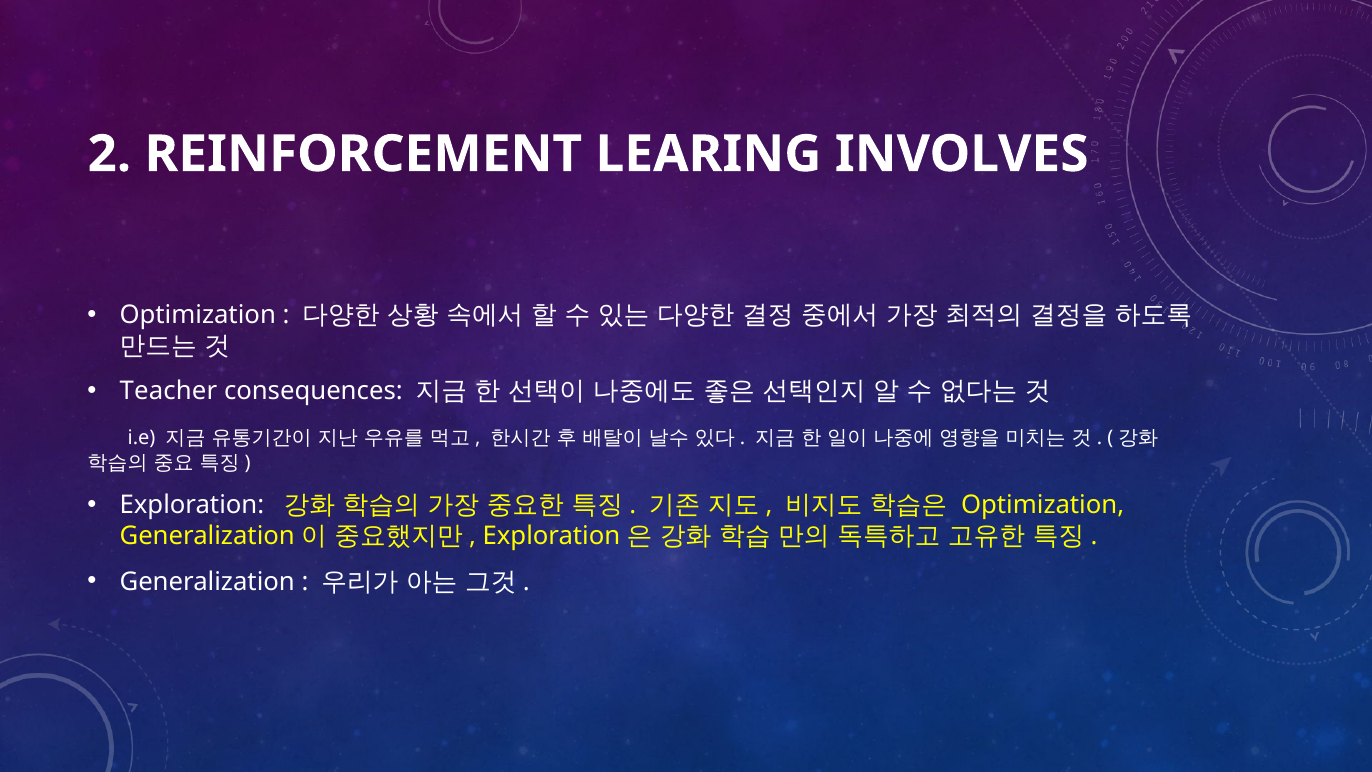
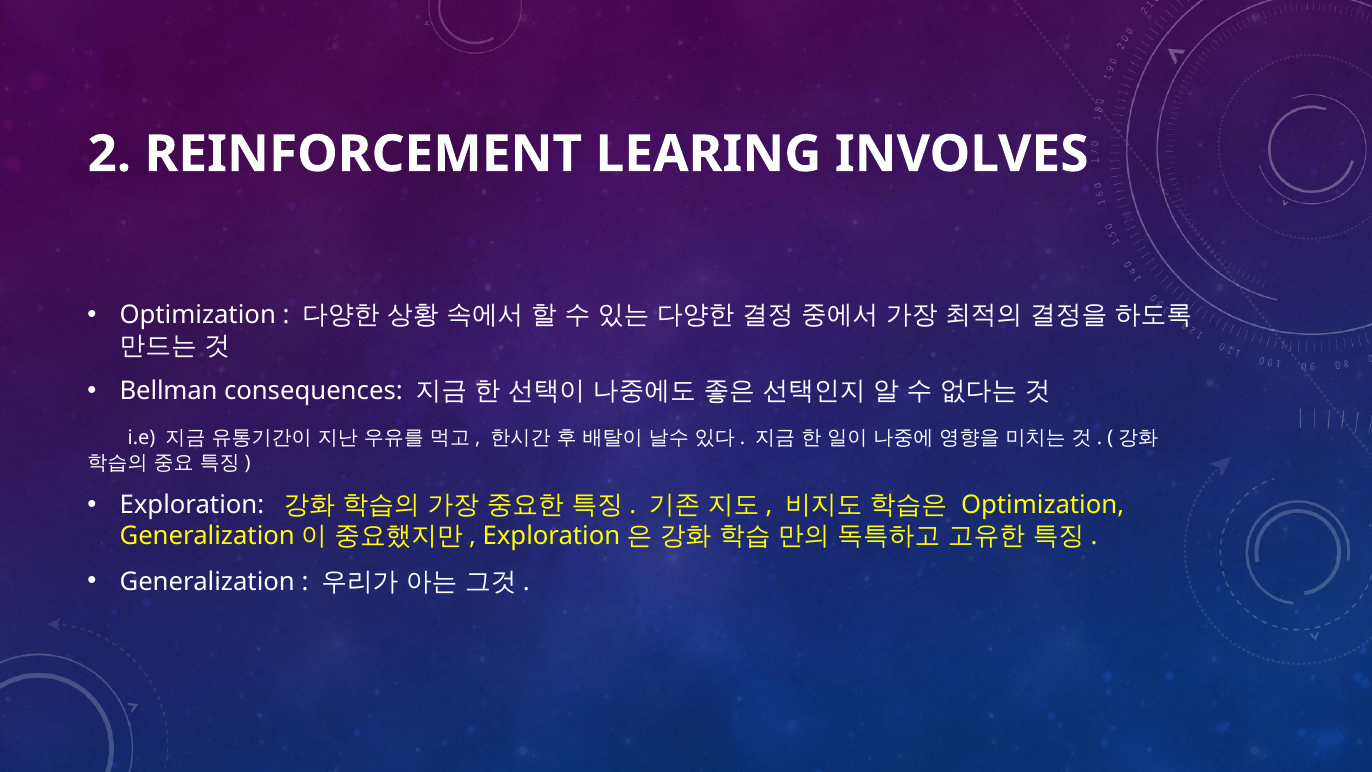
Teacher: Teacher -> Bellman
